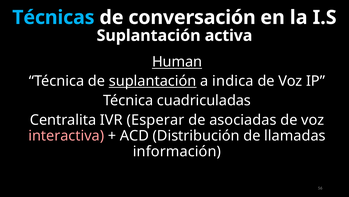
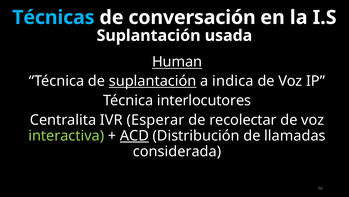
activa: activa -> usada
cuadriculadas: cuadriculadas -> interlocutores
asociadas: asociadas -> recolectar
interactiva colour: pink -> light green
ACD underline: none -> present
información: información -> considerada
